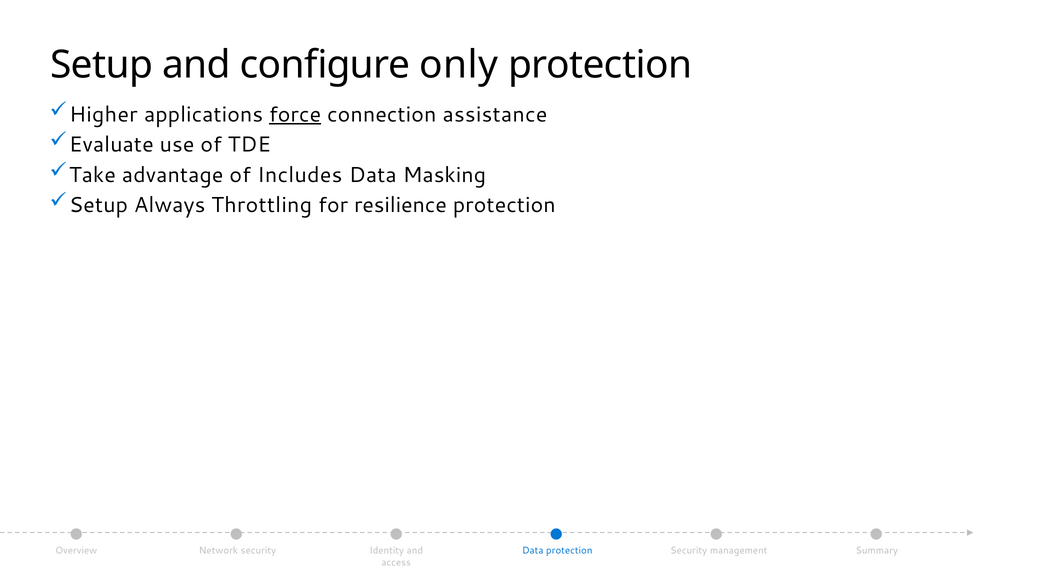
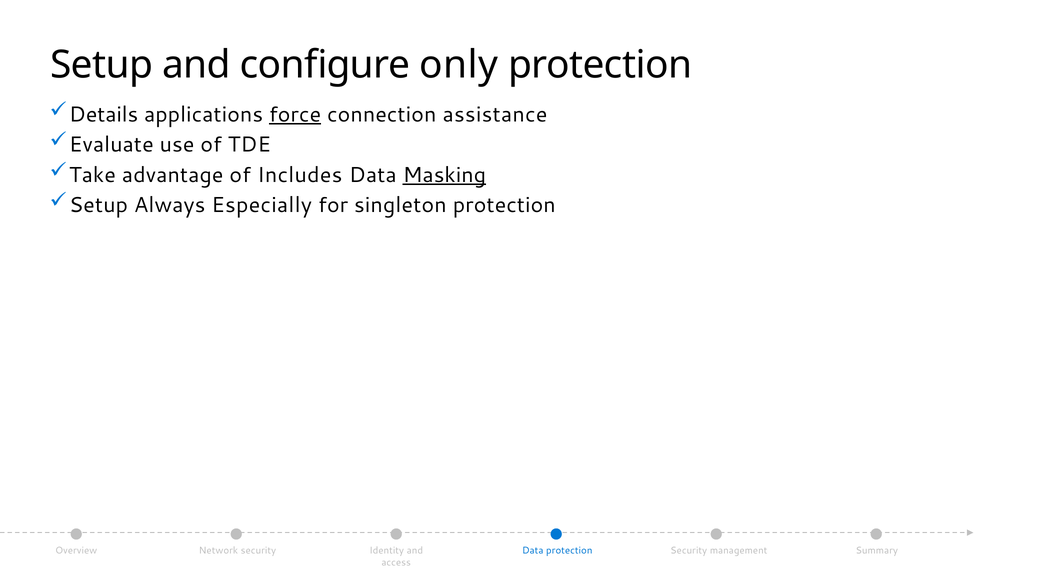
Higher: Higher -> Details
Masking underline: none -> present
Throttling: Throttling -> Especially
resilience: resilience -> singleton
